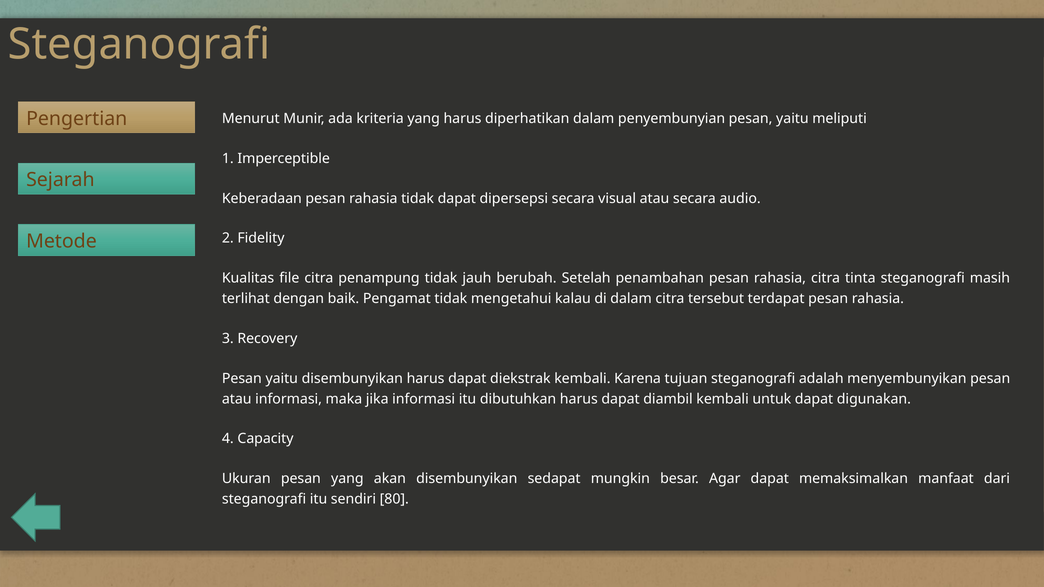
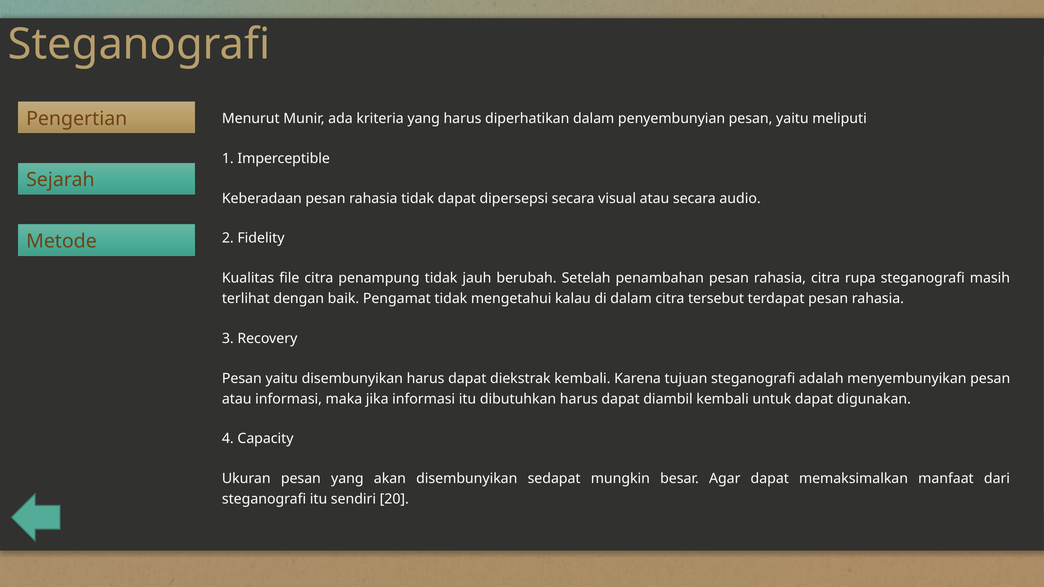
tinta: tinta -> rupa
80: 80 -> 20
